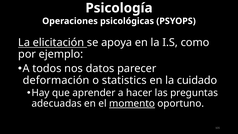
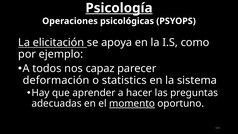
Psicología underline: none -> present
datos: datos -> capaz
cuidado: cuidado -> sistema
